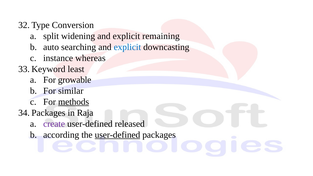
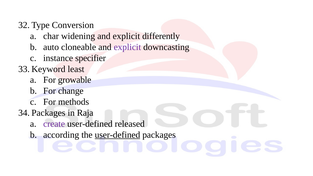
split: split -> char
remaining: remaining -> differently
searching: searching -> cloneable
explicit at (127, 47) colour: blue -> purple
whereas: whereas -> specifier
similar: similar -> change
methods underline: present -> none
